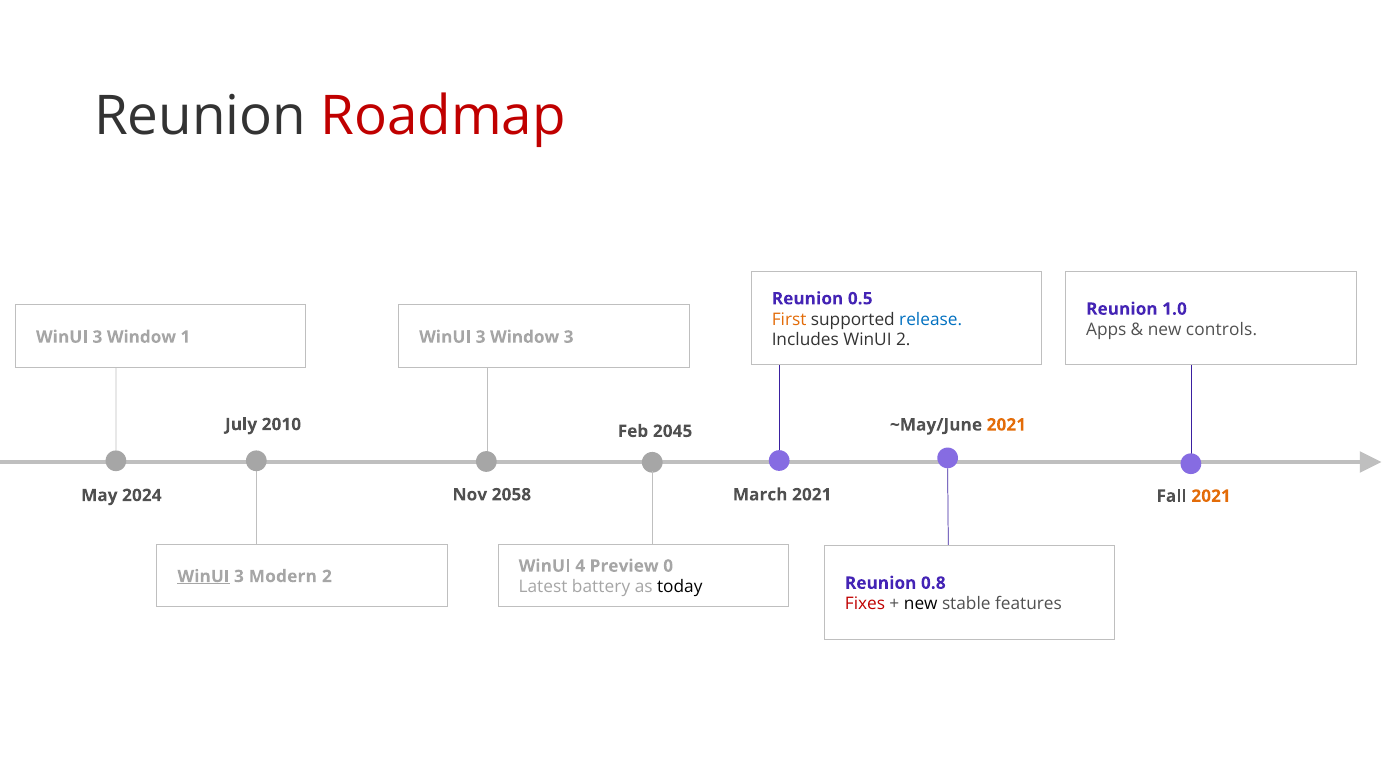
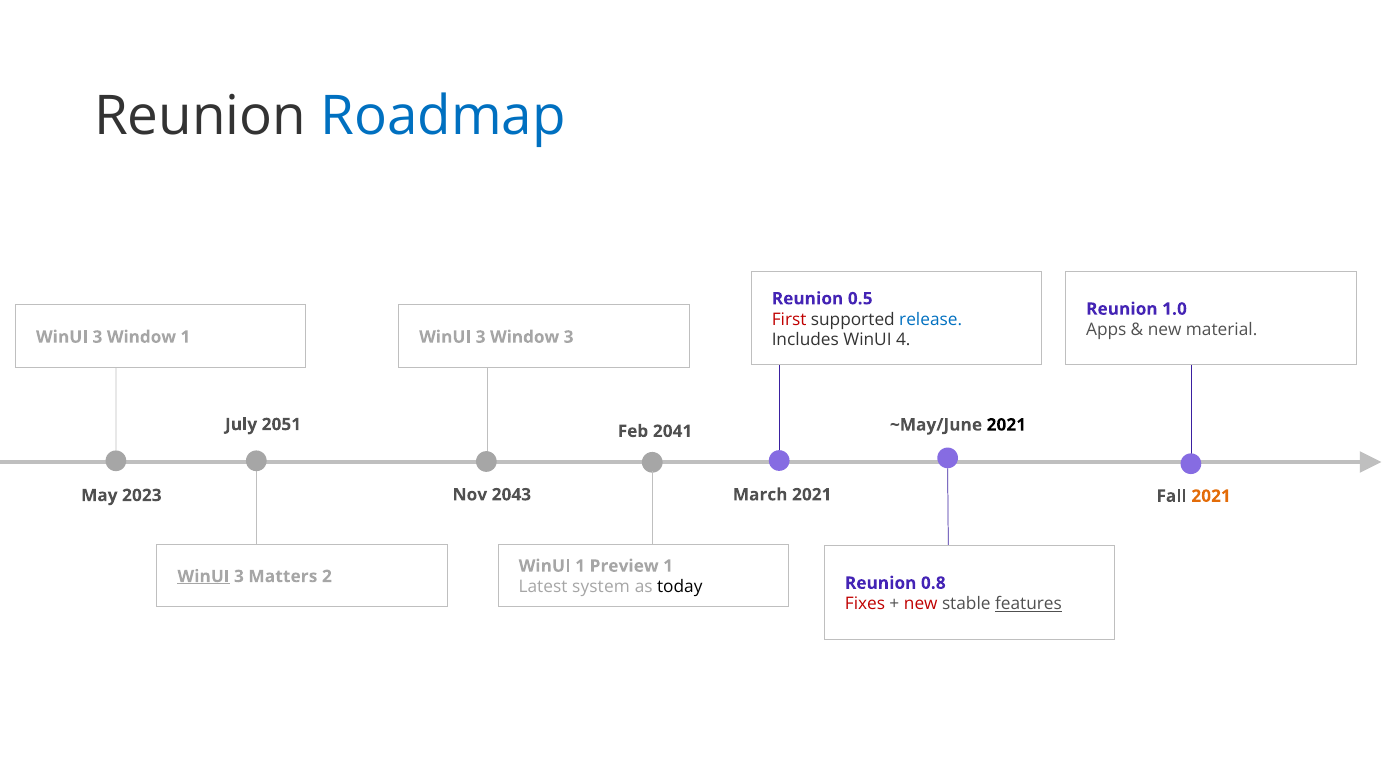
Roadmap colour: red -> blue
First colour: orange -> red
controls: controls -> material
WinUI 2: 2 -> 4
2010: 2010 -> 2051
2021 at (1006, 425) colour: orange -> black
2045: 2045 -> 2041
2058: 2058 -> 2043
2024: 2024 -> 2023
WinUI 4: 4 -> 1
Preview 0: 0 -> 1
Modern: Modern -> Matters
battery: battery -> system
new at (921, 604) colour: black -> red
features underline: none -> present
